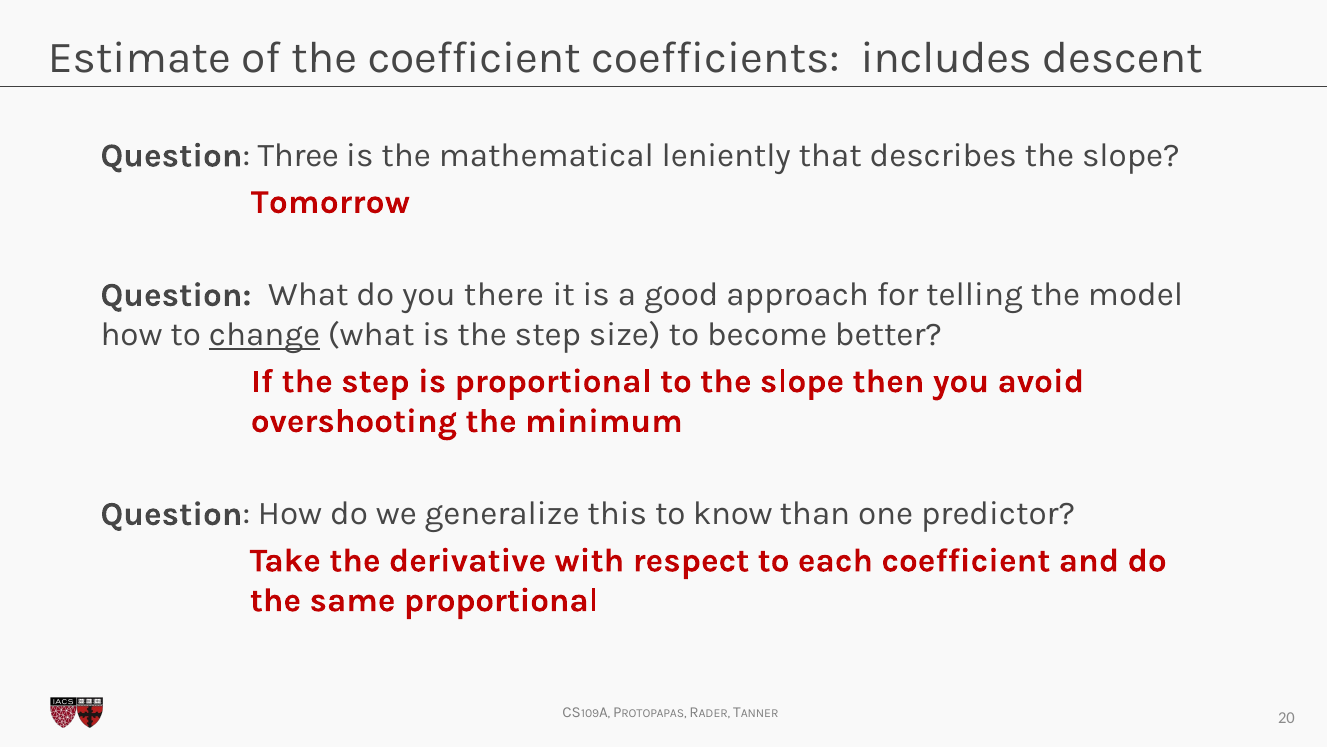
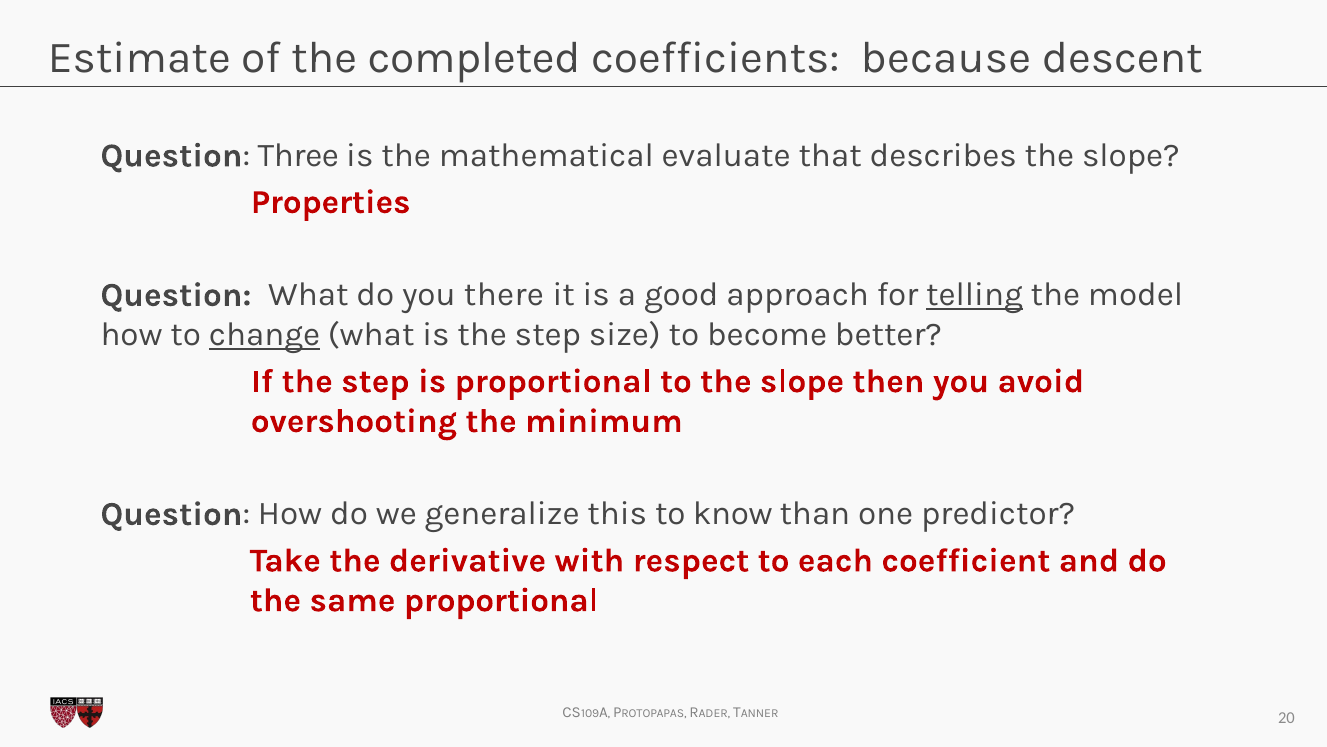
the coefficient: coefficient -> completed
includes: includes -> because
leniently: leniently -> evaluate
Tomorrow: Tomorrow -> Properties
telling underline: none -> present
